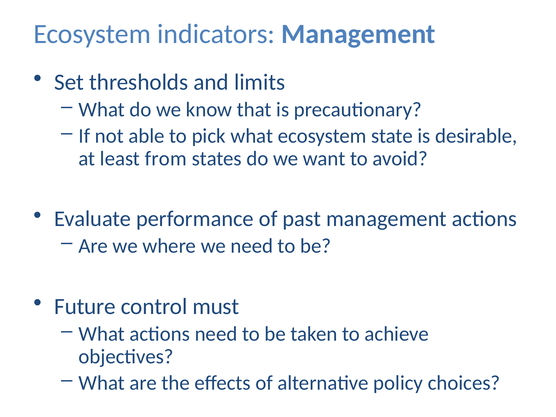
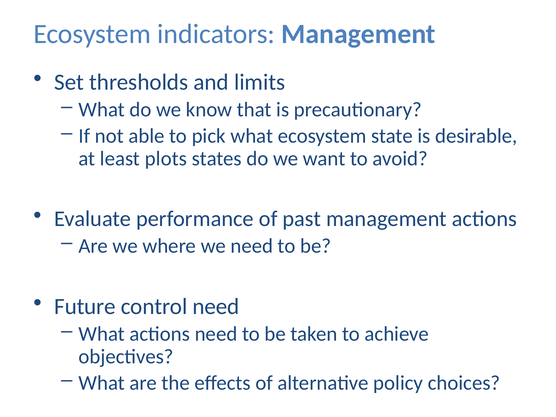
from: from -> plots
control must: must -> need
